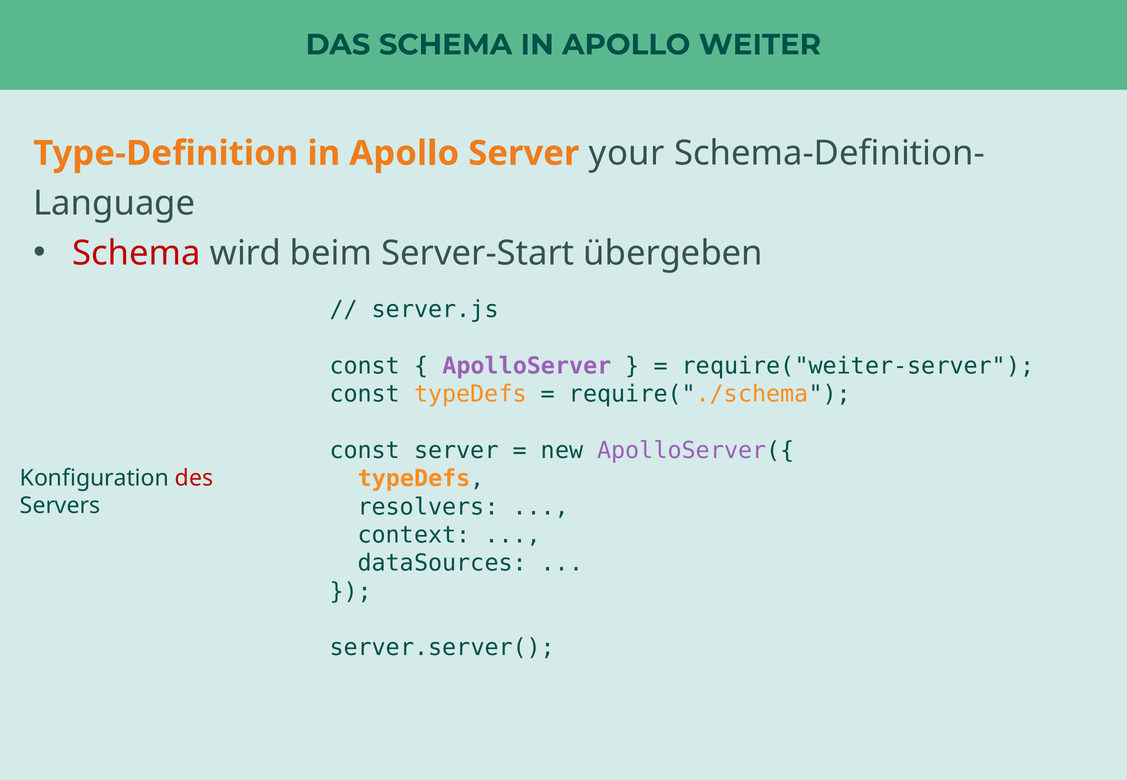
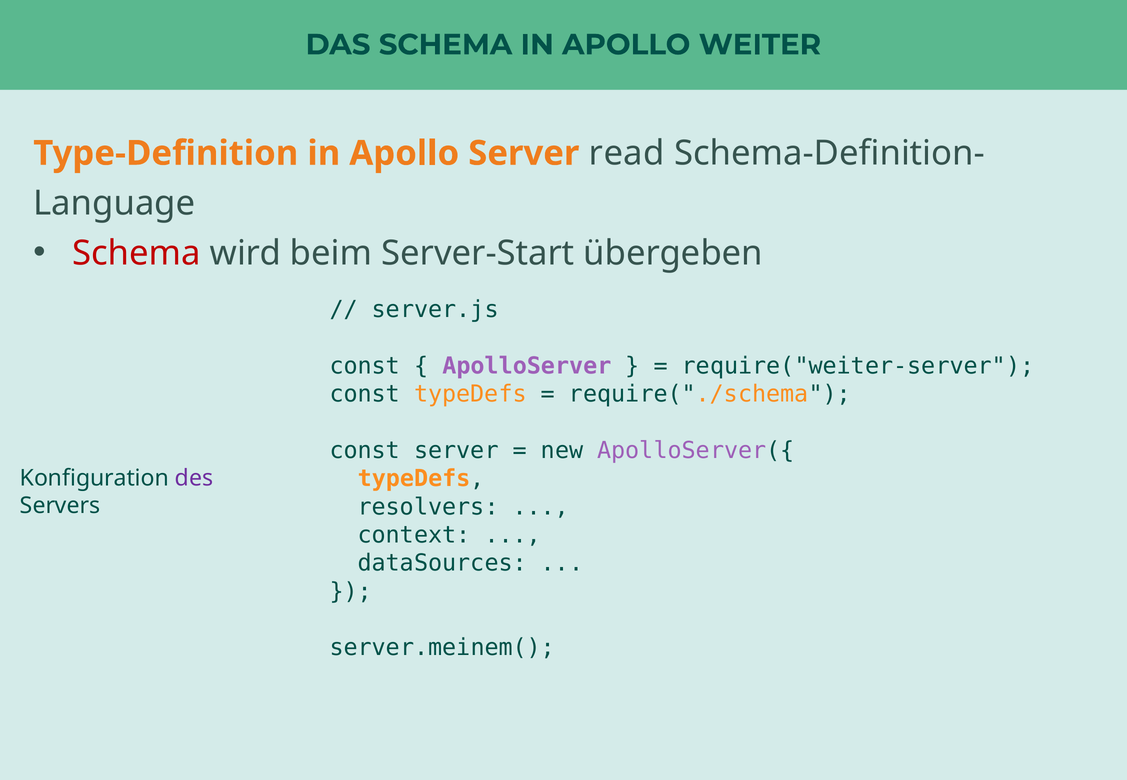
your: your -> read
des colour: red -> purple
server.server(: server.server( -> server.meinem(
